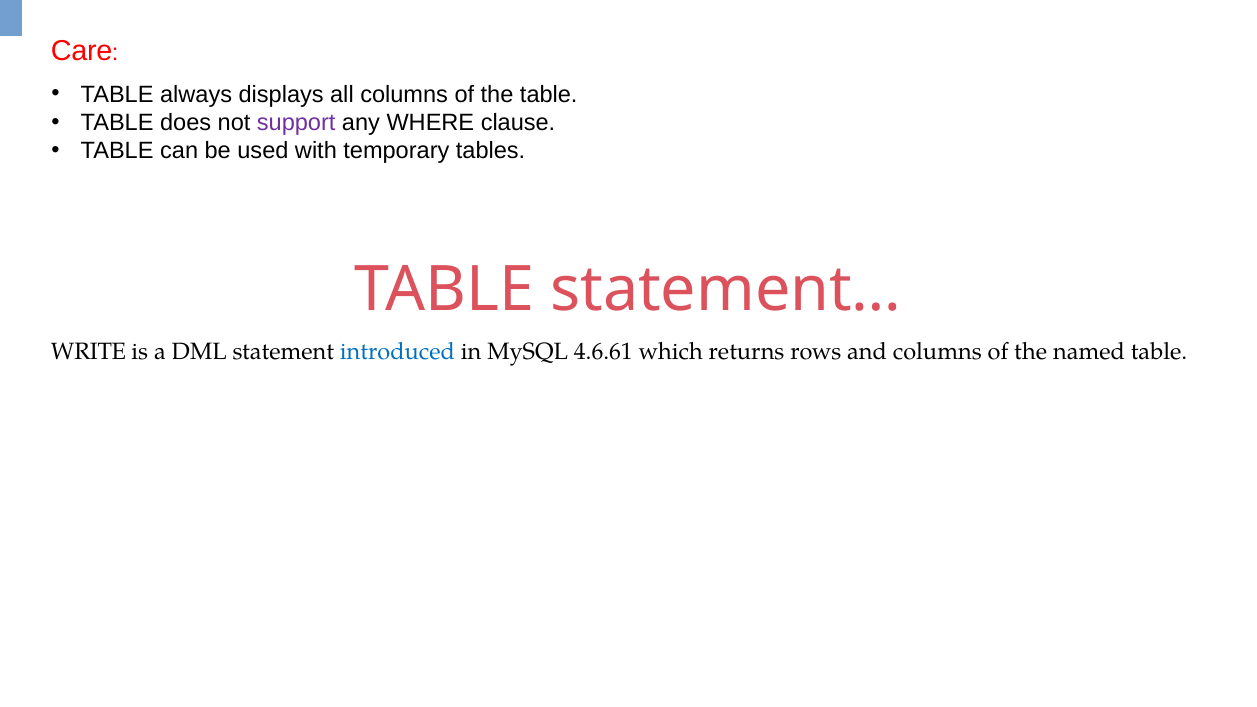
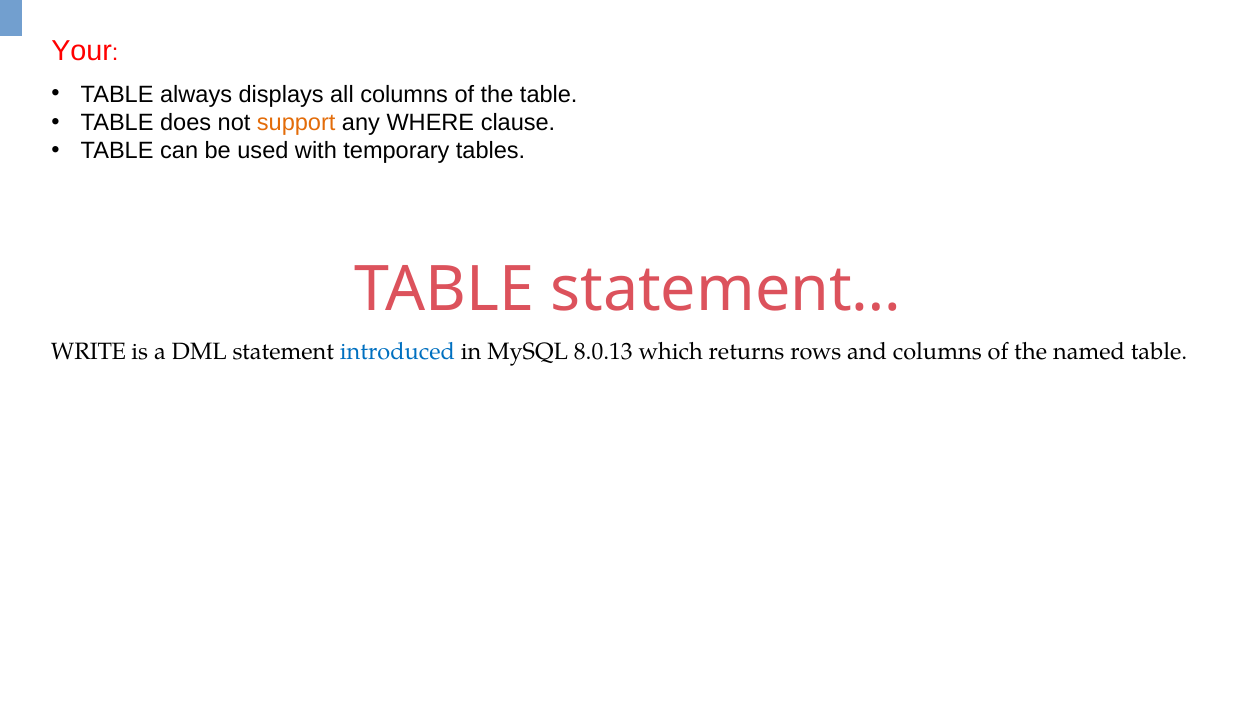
Care: Care -> Your
support colour: purple -> orange
4.6.61: 4.6.61 -> 8.0.13
